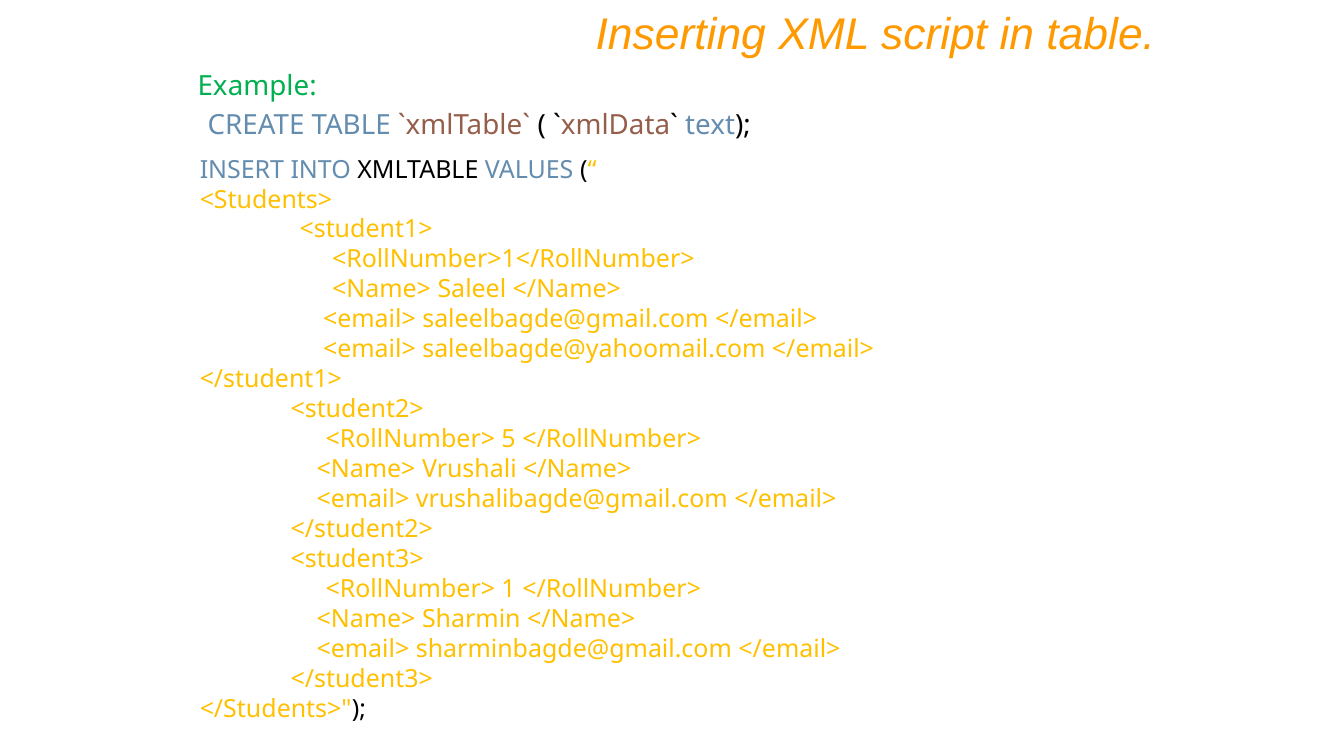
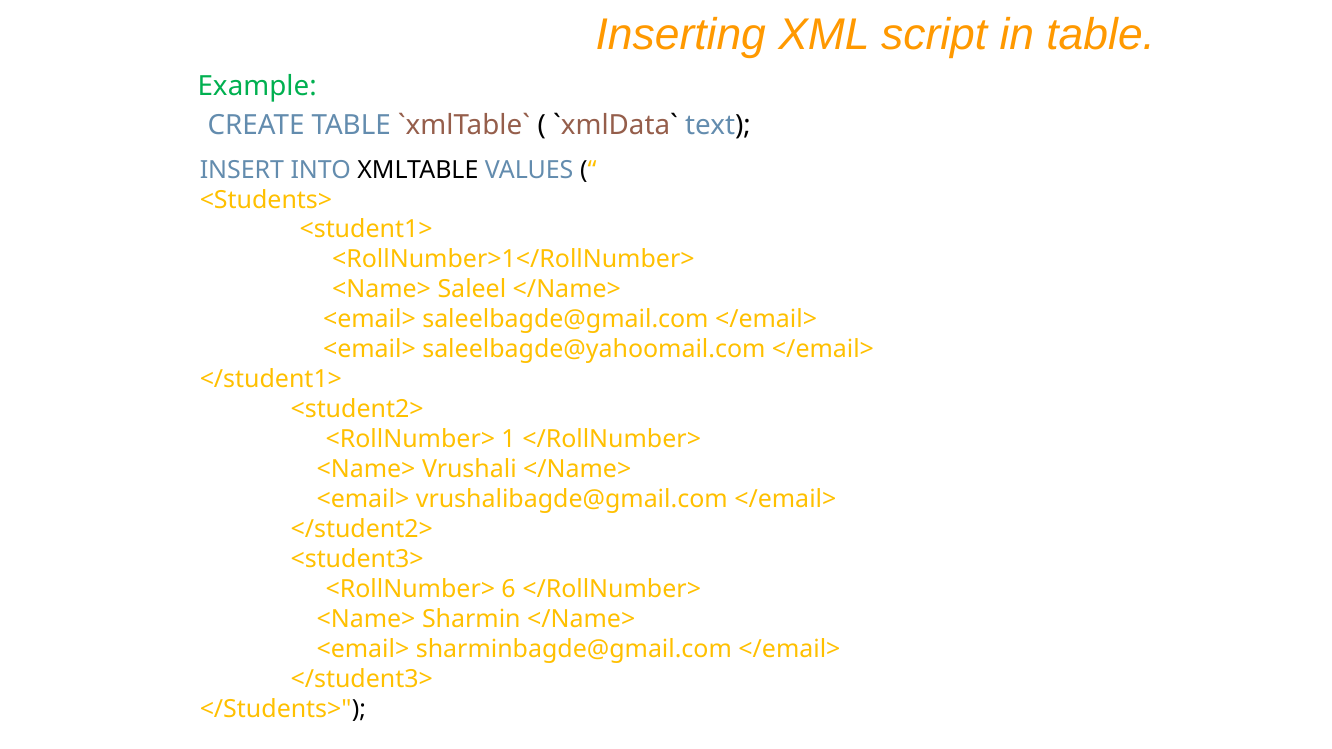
5: 5 -> 1
1: 1 -> 6
